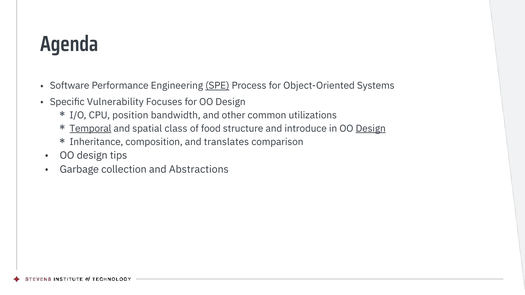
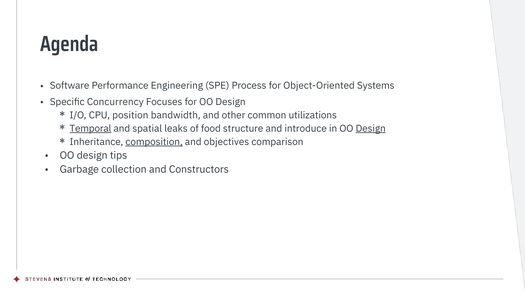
SPE underline: present -> none
Vulnerability: Vulnerability -> Concurrency
class: class -> leaks
composition underline: none -> present
translates: translates -> objectives
Abstractions: Abstractions -> Constructors
